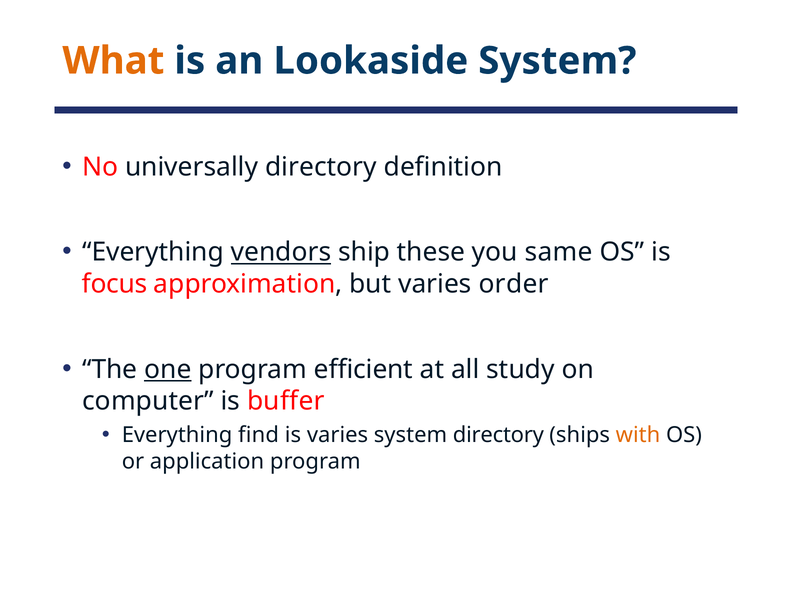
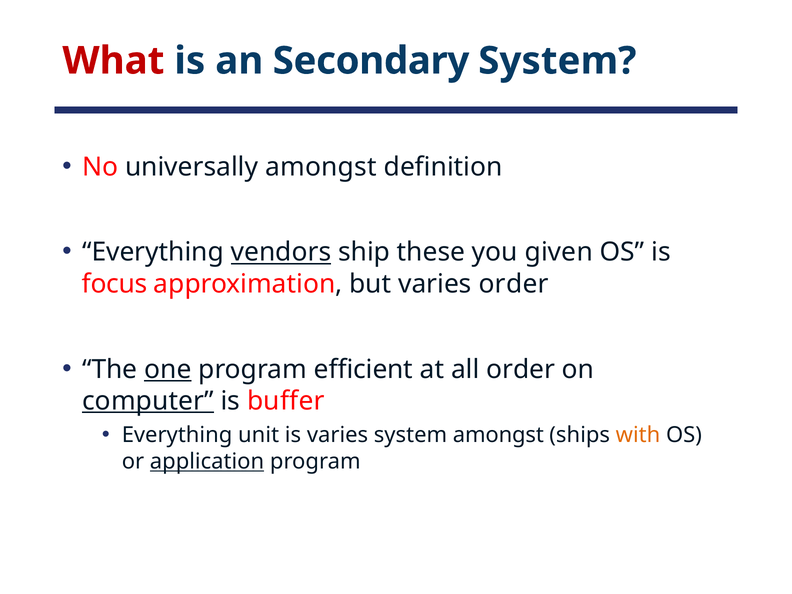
What colour: orange -> red
Lookaside: Lookaside -> Secondary
universally directory: directory -> amongst
same: same -> given
all study: study -> order
computer underline: none -> present
find: find -> unit
system directory: directory -> amongst
application underline: none -> present
